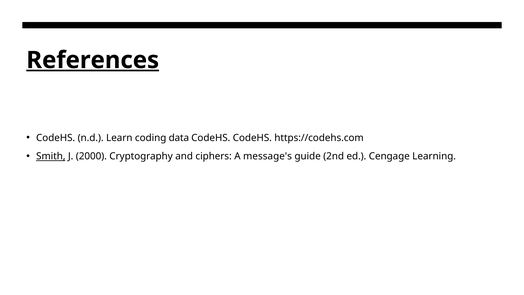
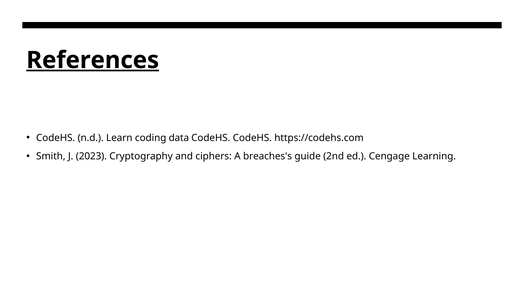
Smith underline: present -> none
2000: 2000 -> 2023
message's: message's -> breaches's
